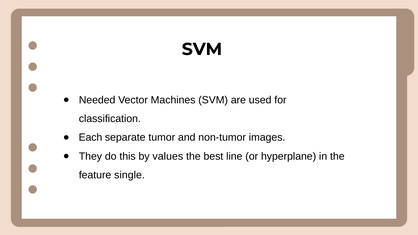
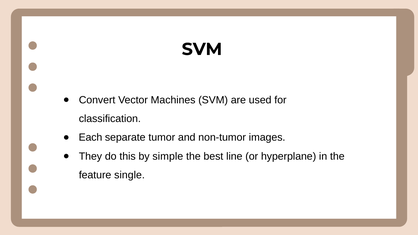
Needed: Needed -> Convert
values: values -> simple
